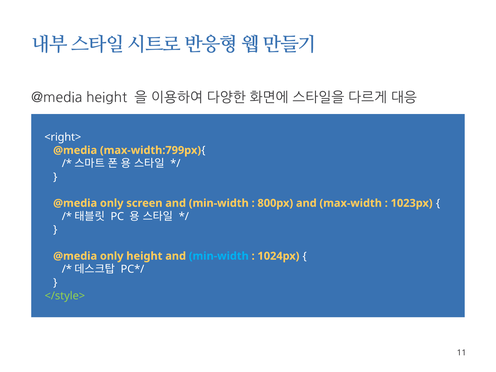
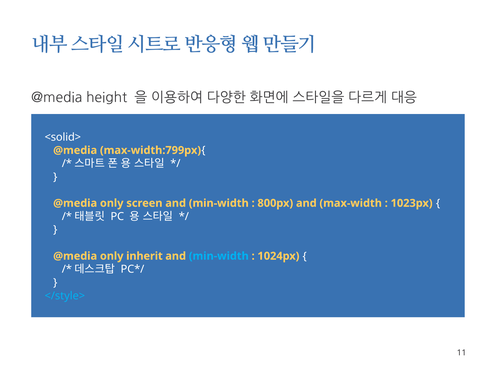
<right>: <right> -> <solid>
only height: height -> inherit
</style> colour: light green -> light blue
